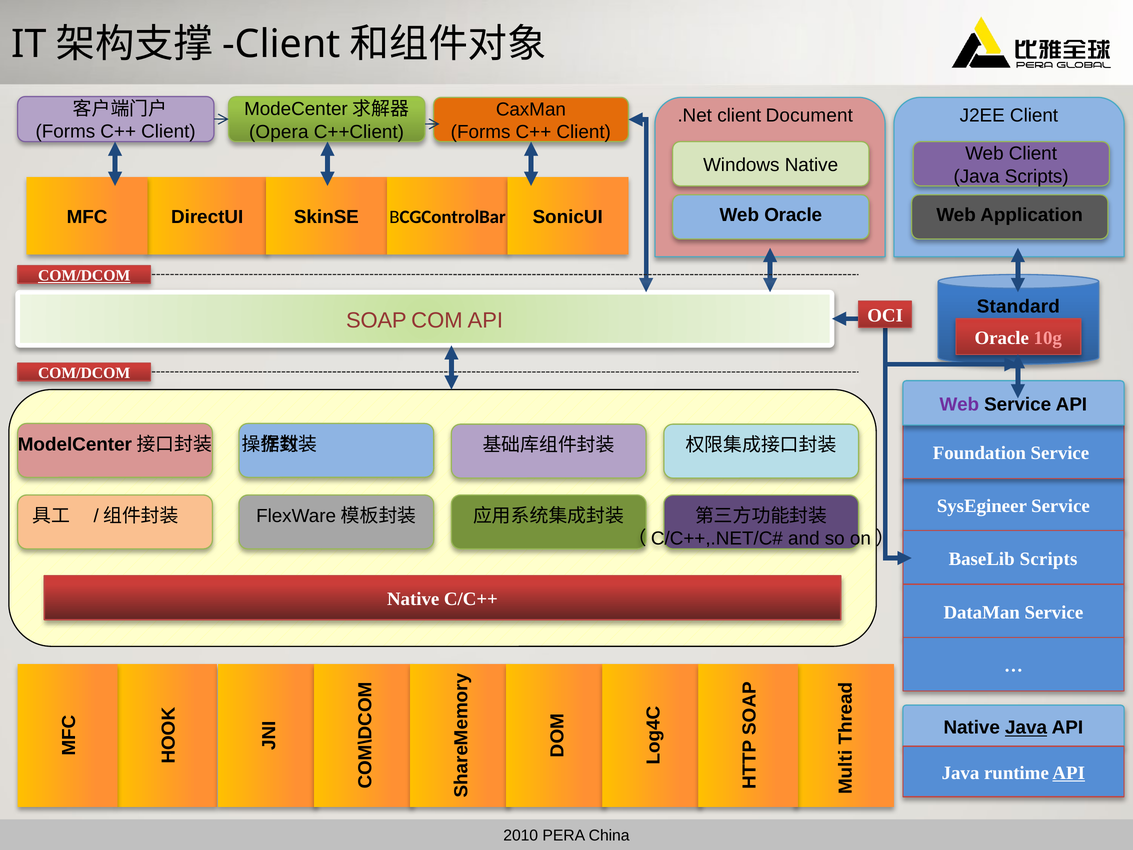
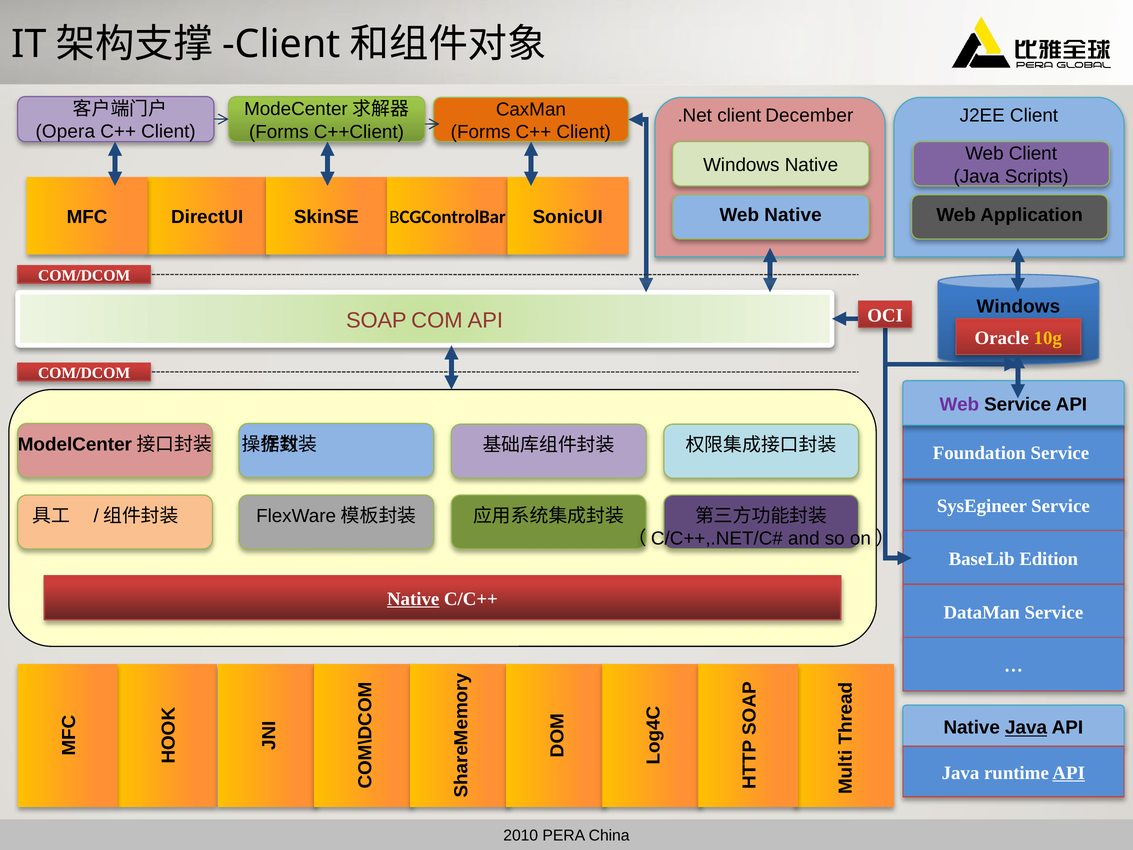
Document: Document -> December
Forms at (65, 132): Forms -> Opera
Opera at (279, 132): Opera -> Forms
Web Oracle: Oracle -> Native
COM/DCOM at (84, 275) underline: present -> none
Standard at (1018, 307): Standard -> Windows
10g colour: pink -> yellow
BaseLib Scripts: Scripts -> Edition
Native at (413, 599) underline: none -> present
